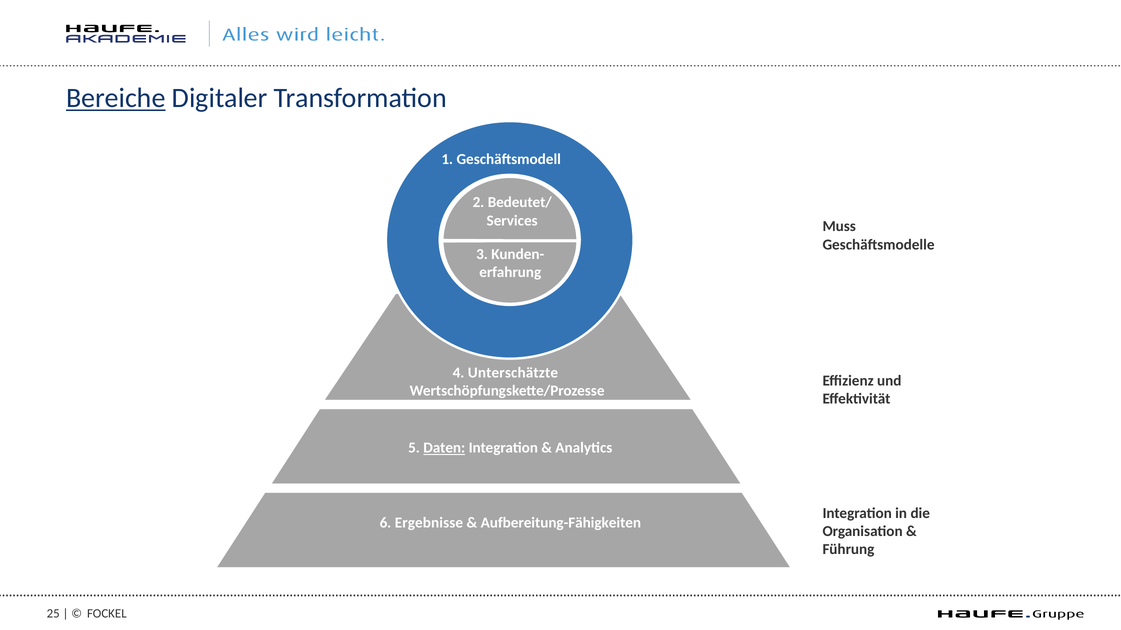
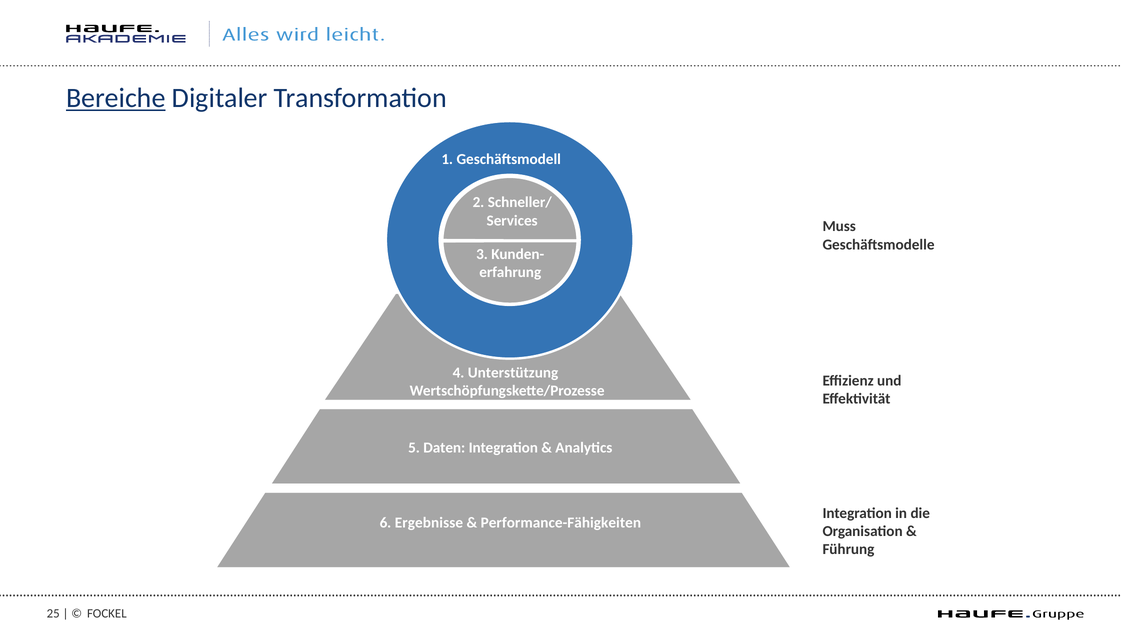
Bedeutet/: Bedeutet/ -> Schneller/
Unterschätzte: Unterschätzte -> Unterstützung
Daten underline: present -> none
Aufbereitung-Fähigkeiten: Aufbereitung-Fähigkeiten -> Performance-Fähigkeiten
